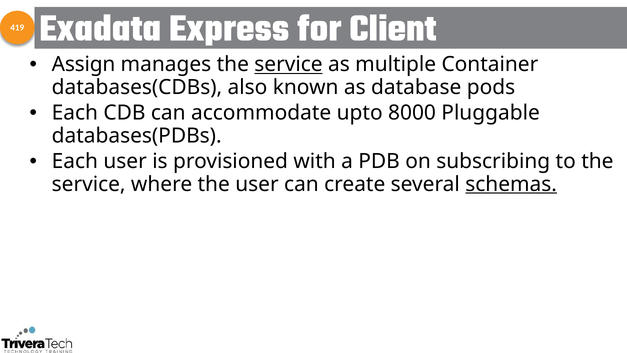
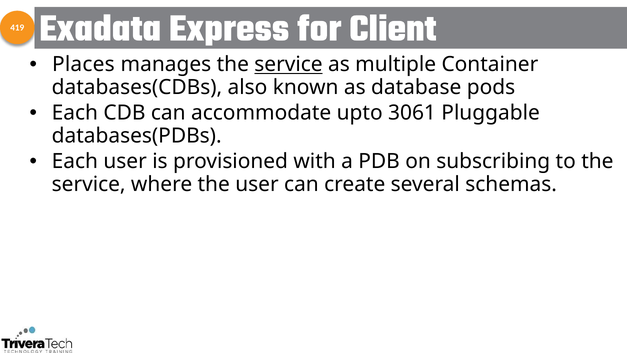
Assign: Assign -> Places
8000: 8000 -> 3061
schemas underline: present -> none
